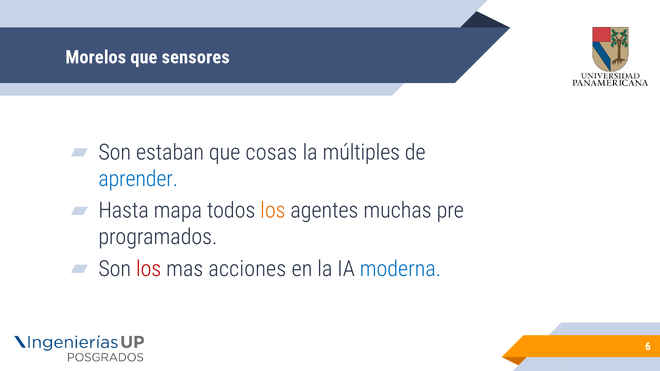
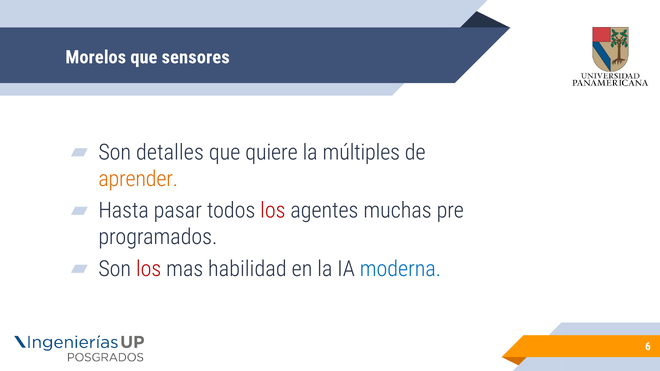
estaban: estaban -> detalles
cosas: cosas -> quiere
aprender colour: blue -> orange
mapa: mapa -> pasar
los at (273, 211) colour: orange -> red
acciones: acciones -> habilidad
